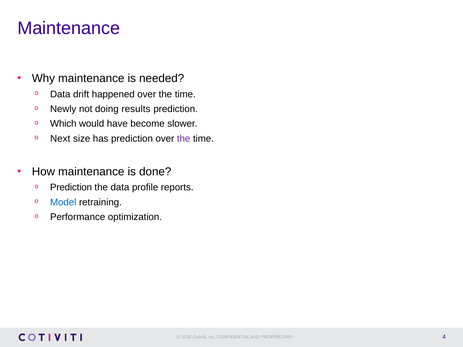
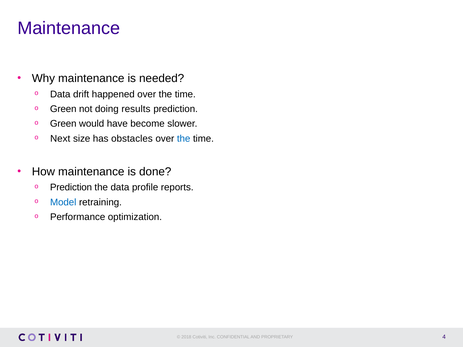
Newly at (63, 109): Newly -> Green
Which at (63, 124): Which -> Green
has prediction: prediction -> obstacles
the at (184, 139) colour: purple -> blue
